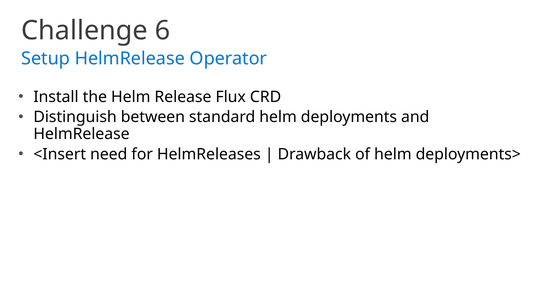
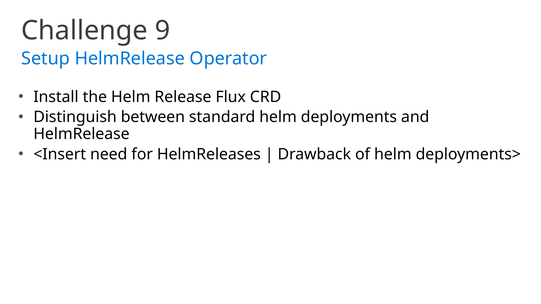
6: 6 -> 9
